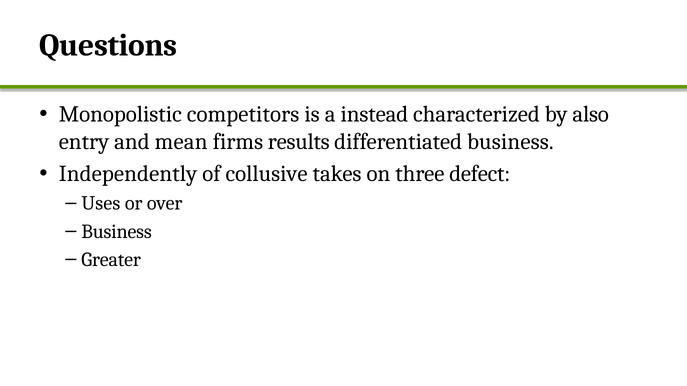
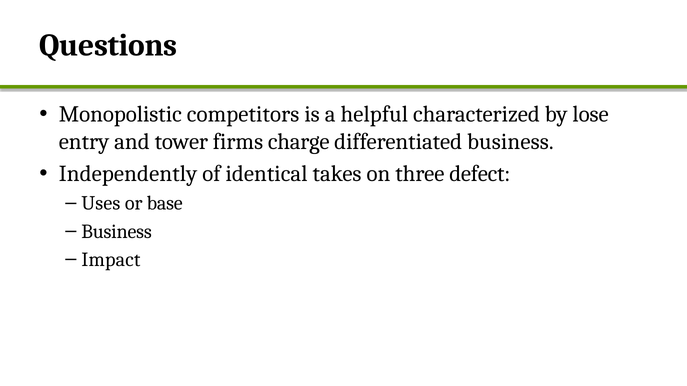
instead: instead -> helpful
also: also -> lose
mean: mean -> tower
results: results -> charge
collusive: collusive -> identical
over: over -> base
Greater: Greater -> Impact
